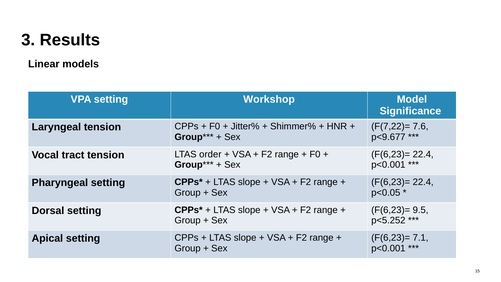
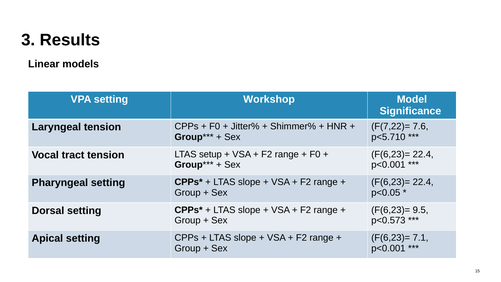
p<9.677: p<9.677 -> p<5.710
order: order -> setup
p<5.252: p<5.252 -> p<0.573
